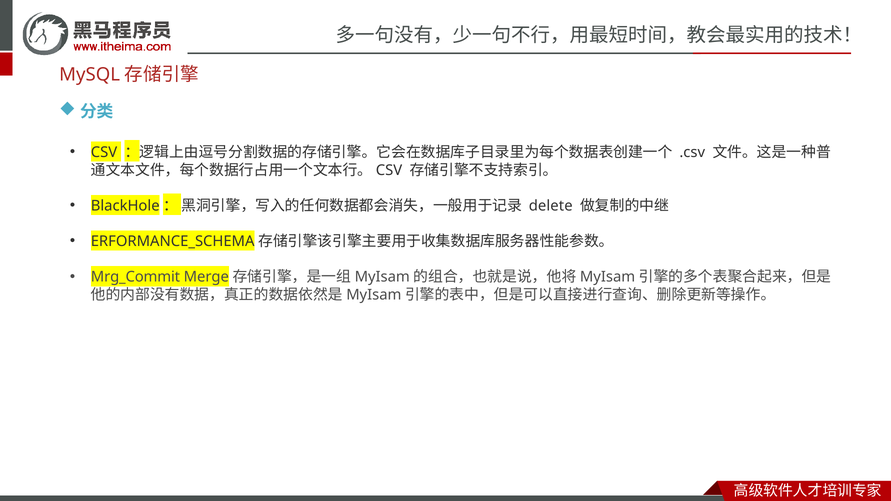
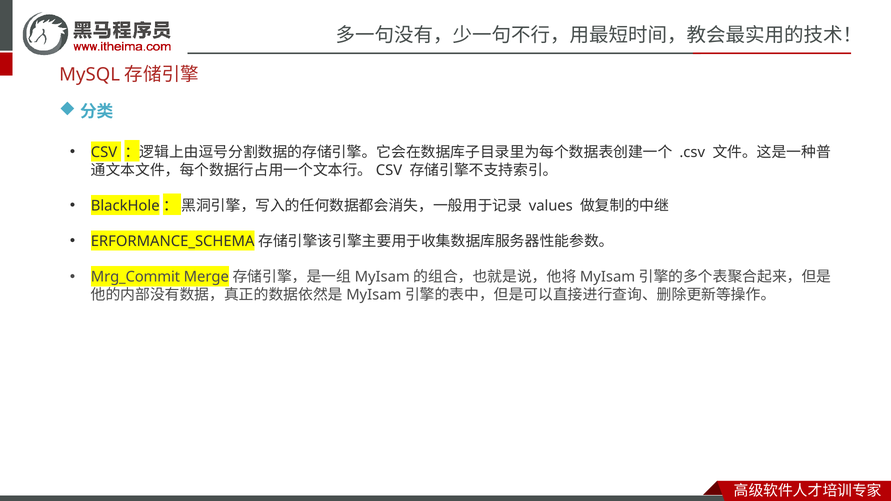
delete: delete -> values
